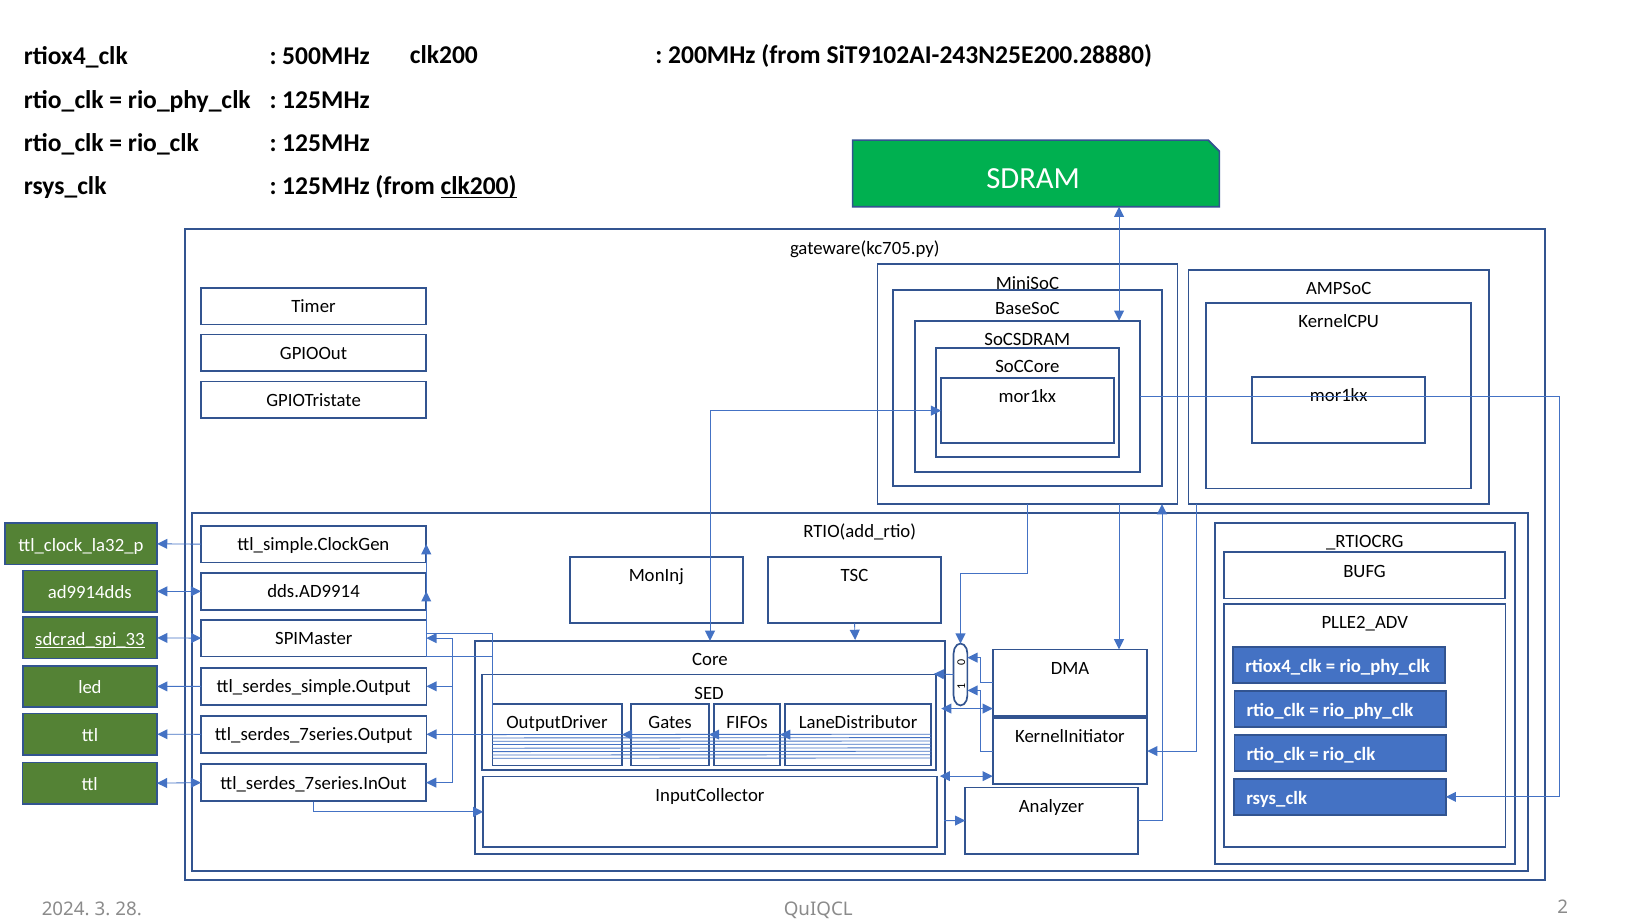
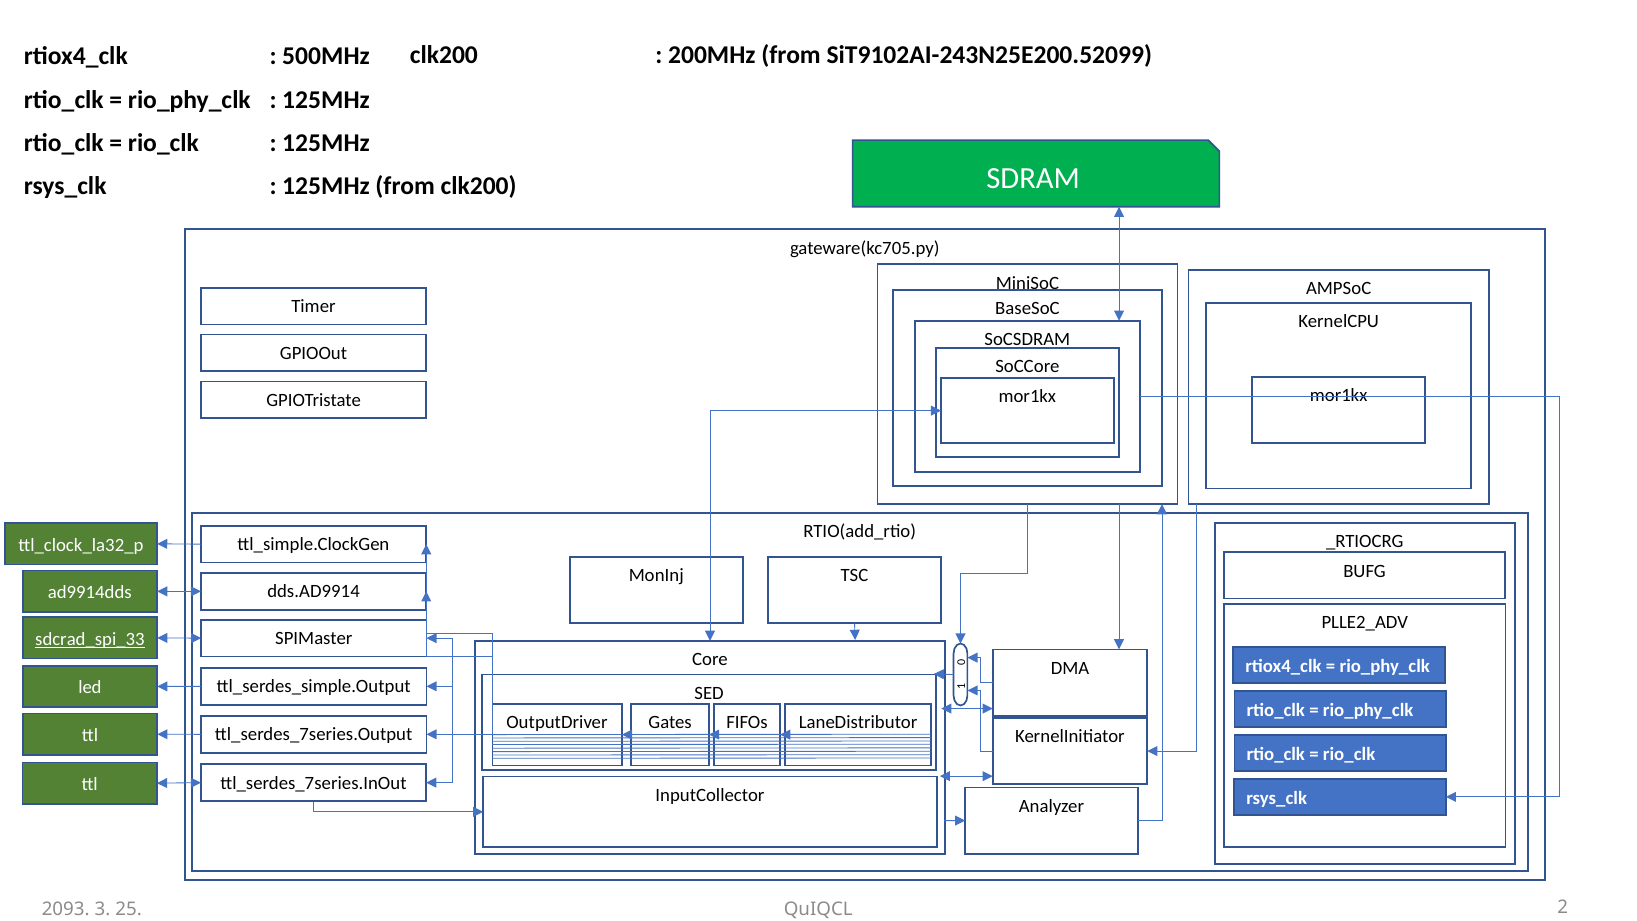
SiT9102AI-243N25E200.28880: SiT9102AI-243N25E200.28880 -> SiT9102AI-243N25E200.52099
clk200 at (479, 187) underline: present -> none
2024: 2024 -> 2093
28: 28 -> 25
